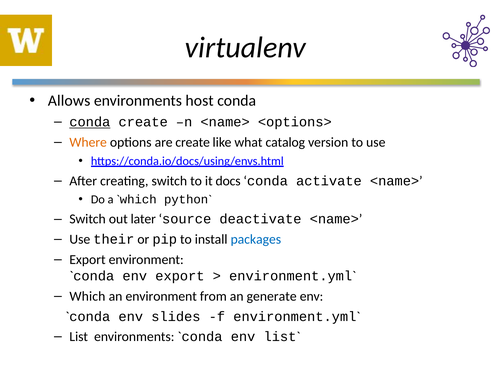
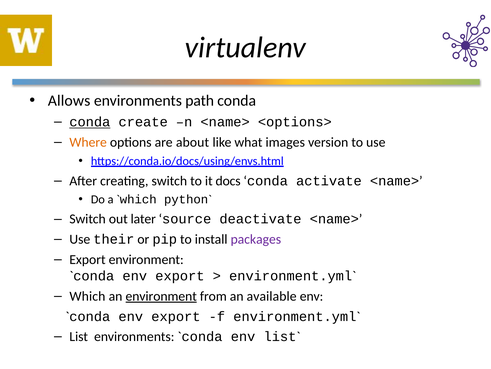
host: host -> path
are create: create -> about
catalog: catalog -> images
packages colour: blue -> purple
environment at (161, 296) underline: none -> present
generate: generate -> available
slides at (176, 316): slides -> export
